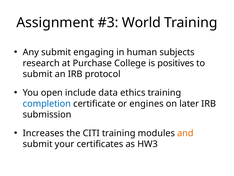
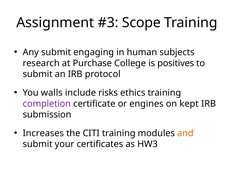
World: World -> Scope
open: open -> walls
data: data -> risks
completion colour: blue -> purple
later: later -> kept
